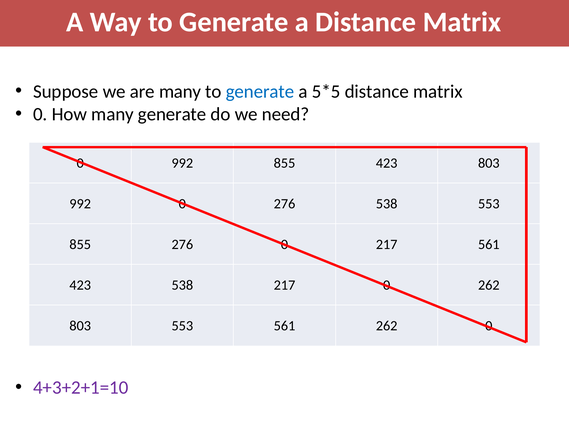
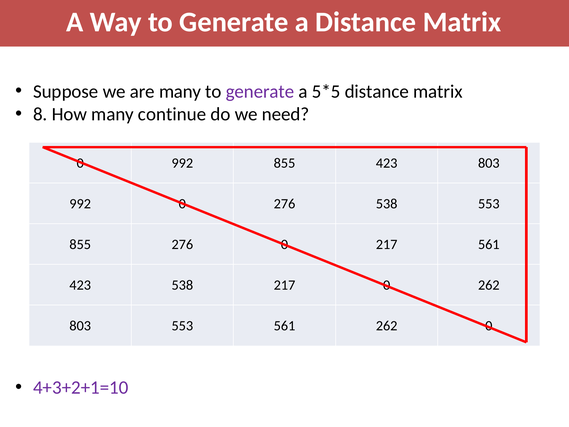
generate at (260, 91) colour: blue -> purple
0 at (40, 114): 0 -> 8
many generate: generate -> continue
